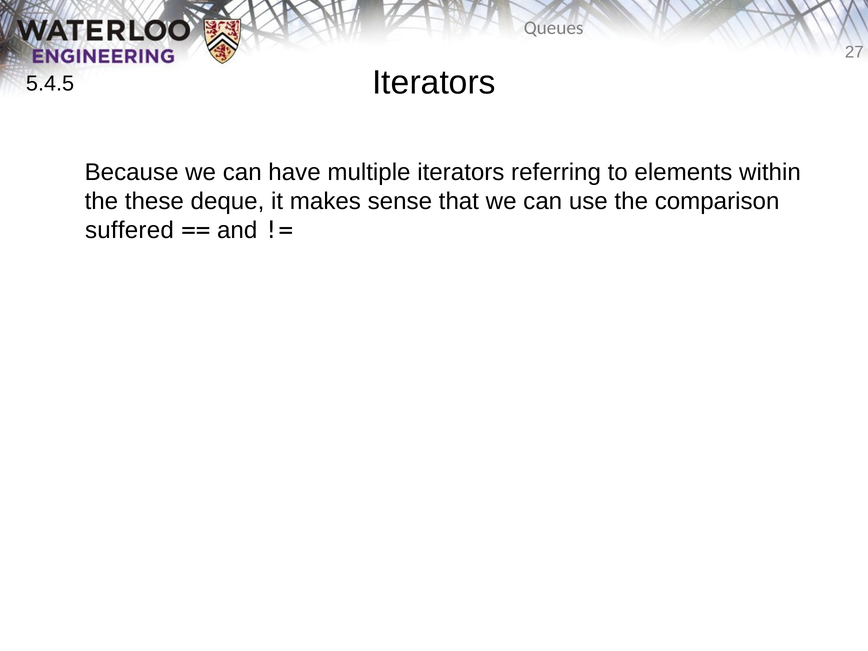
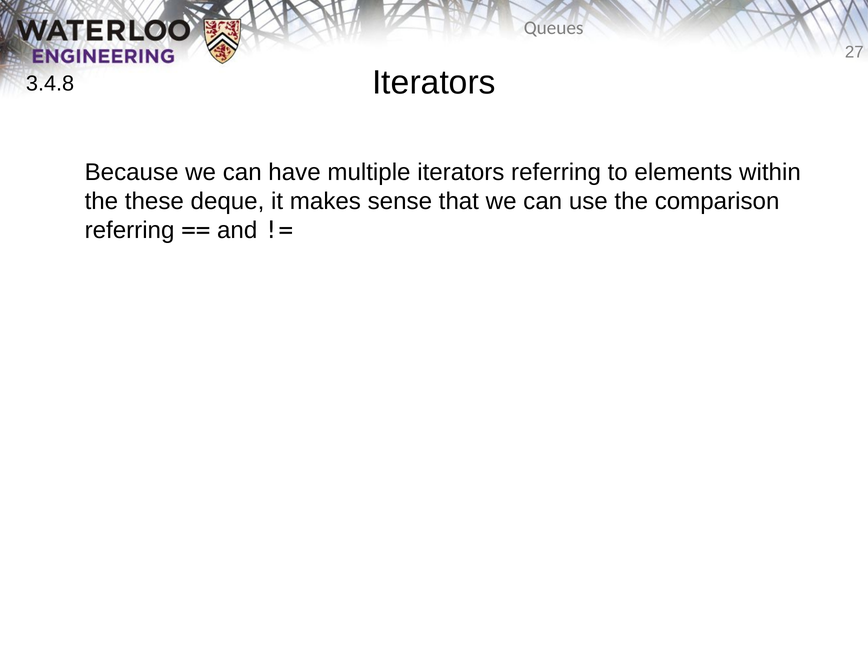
5.4.5: 5.4.5 -> 3.4.8
suffered at (129, 230): suffered -> referring
